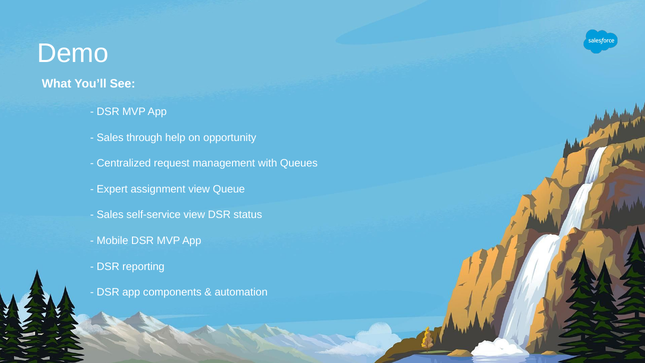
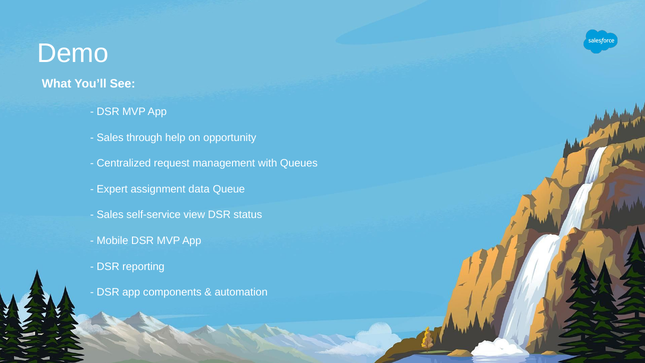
assignment view: view -> data
